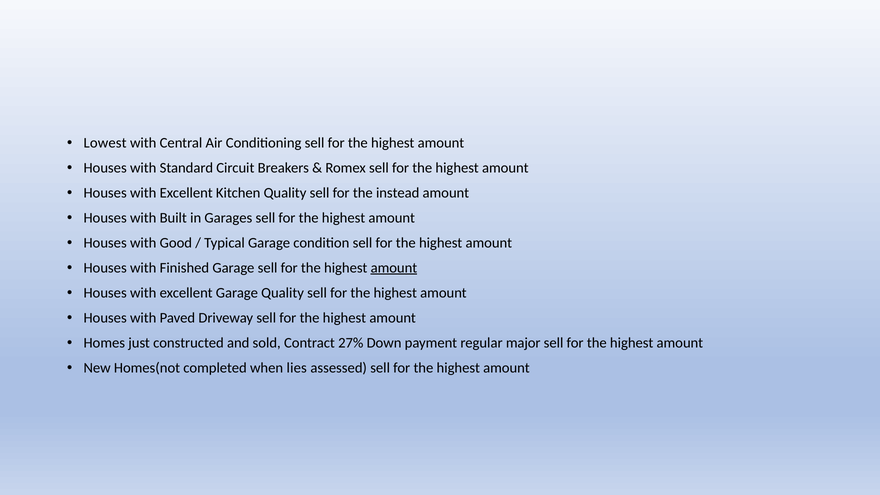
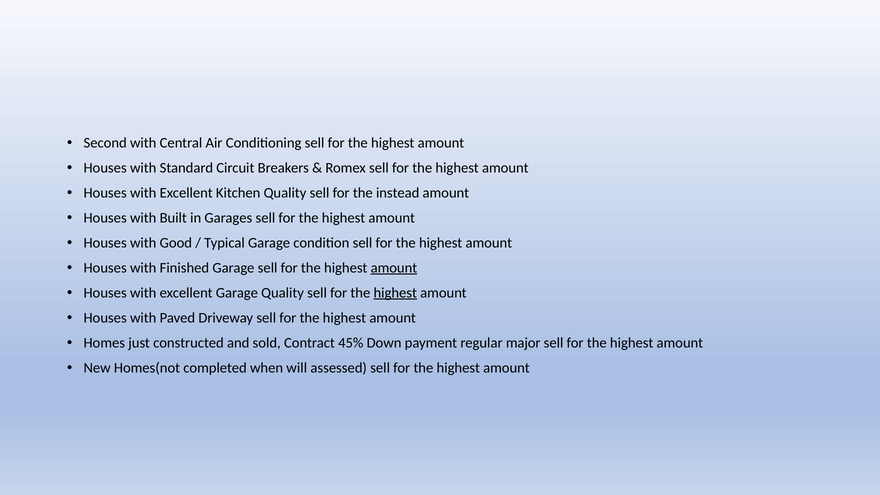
Lowest: Lowest -> Second
highest at (395, 293) underline: none -> present
27%: 27% -> 45%
lies: lies -> will
